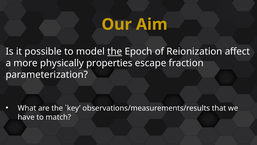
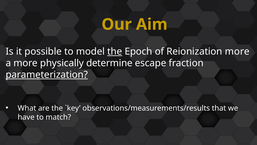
Reionization affect: affect -> more
properties: properties -> determine
parameterization underline: none -> present
